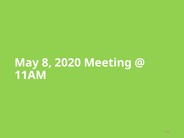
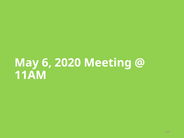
8: 8 -> 6
